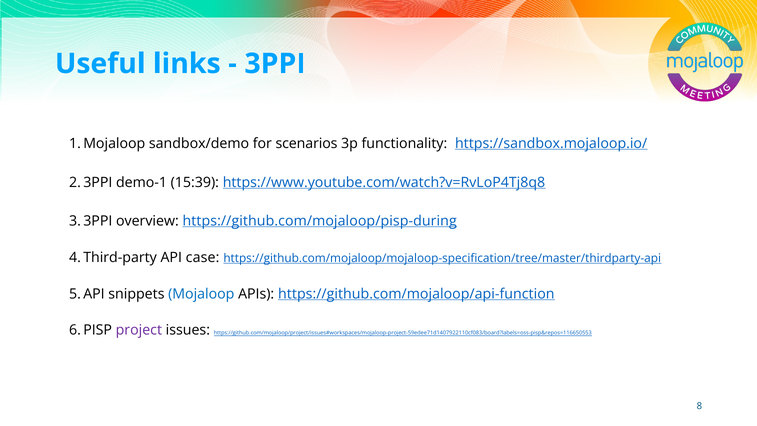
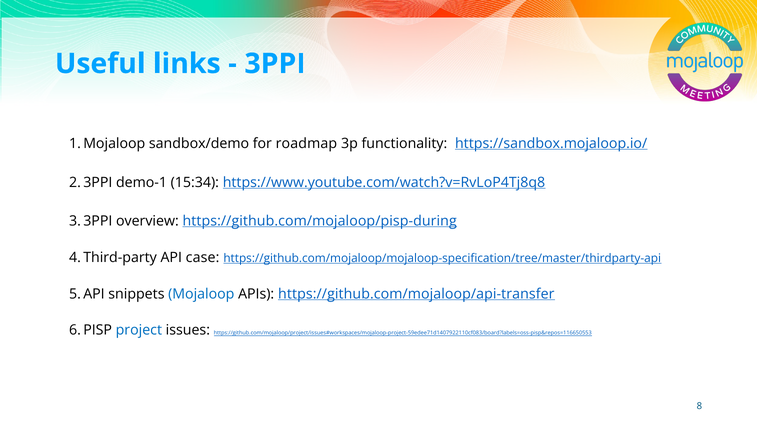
scenarios: scenarios -> roadmap
15:39: 15:39 -> 15:34
https://github.com/mojaloop/api-function: https://github.com/mojaloop/api-function -> https://github.com/mojaloop/api-transfer
project colour: purple -> blue
